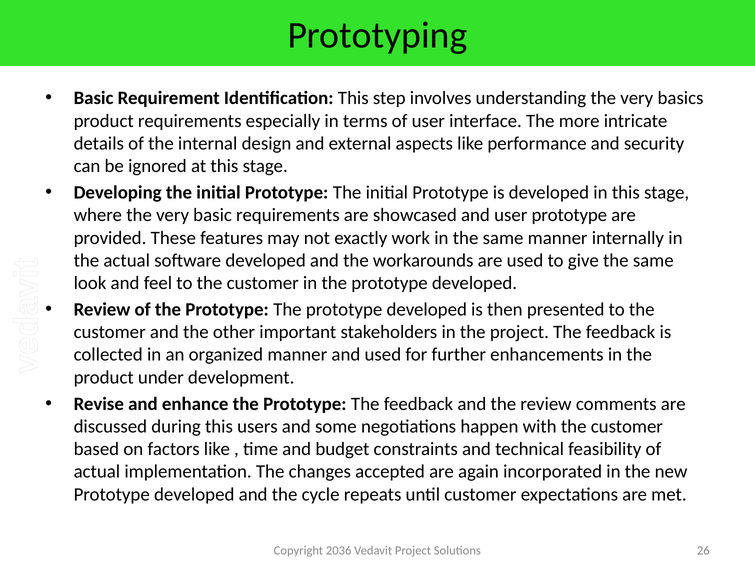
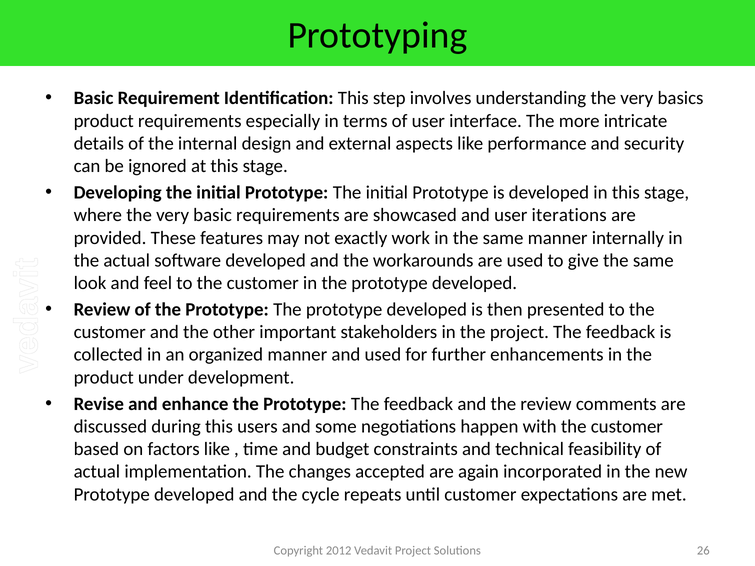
user prototype: prototype -> iterations
2036: 2036 -> 2012
